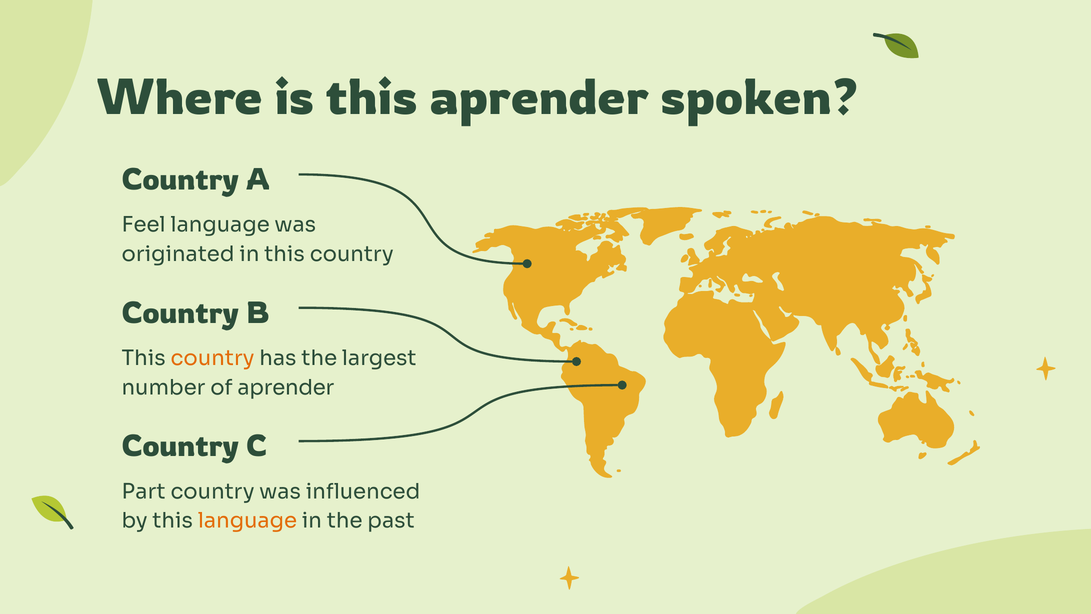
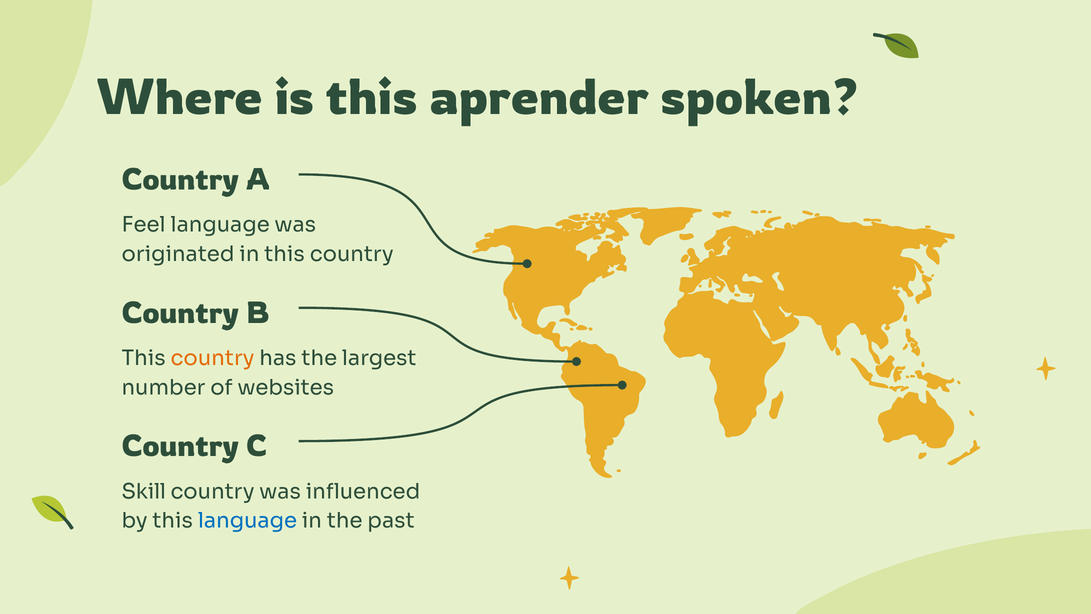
of aprender: aprender -> websites
Part: Part -> Skill
language at (247, 521) colour: orange -> blue
